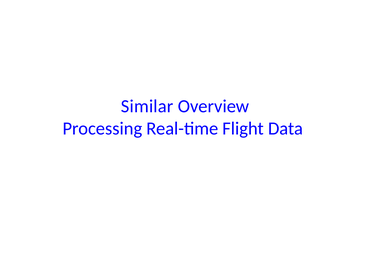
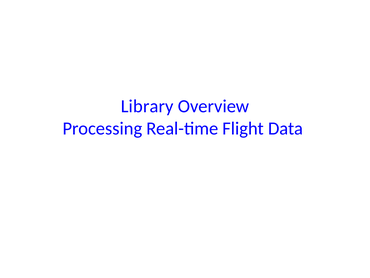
Similar: Similar -> Library
